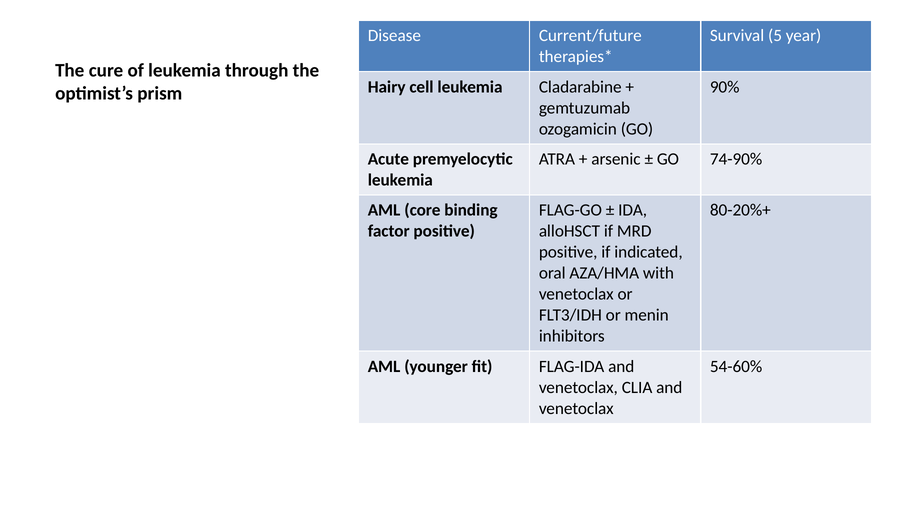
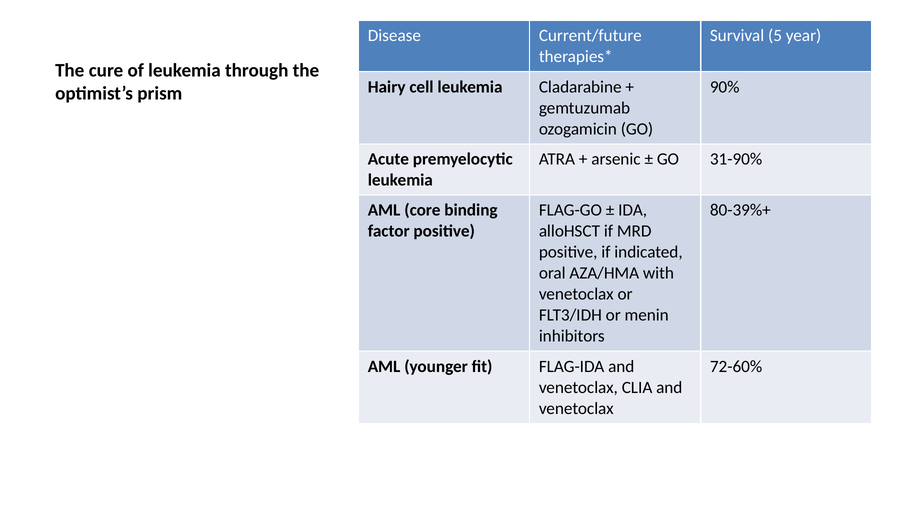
74-90%: 74-90% -> 31-90%
80-20%+: 80-20%+ -> 80-39%+
54-60%: 54-60% -> 72-60%
